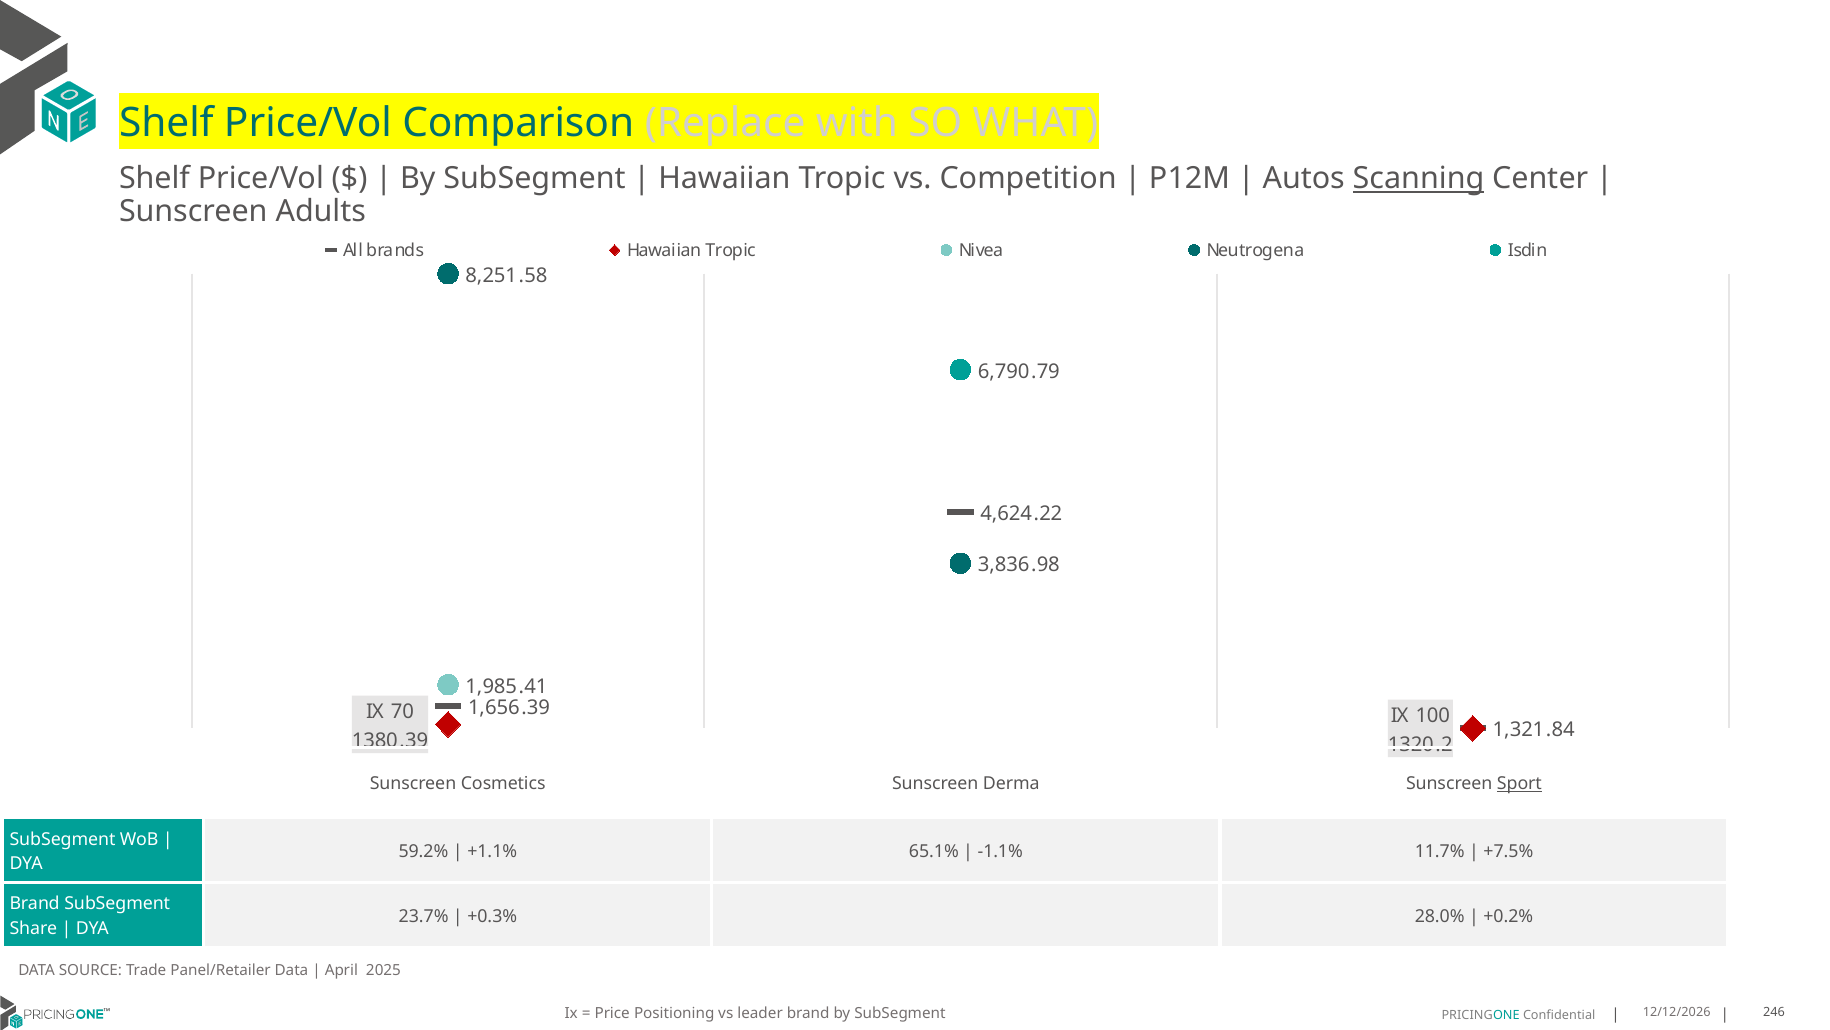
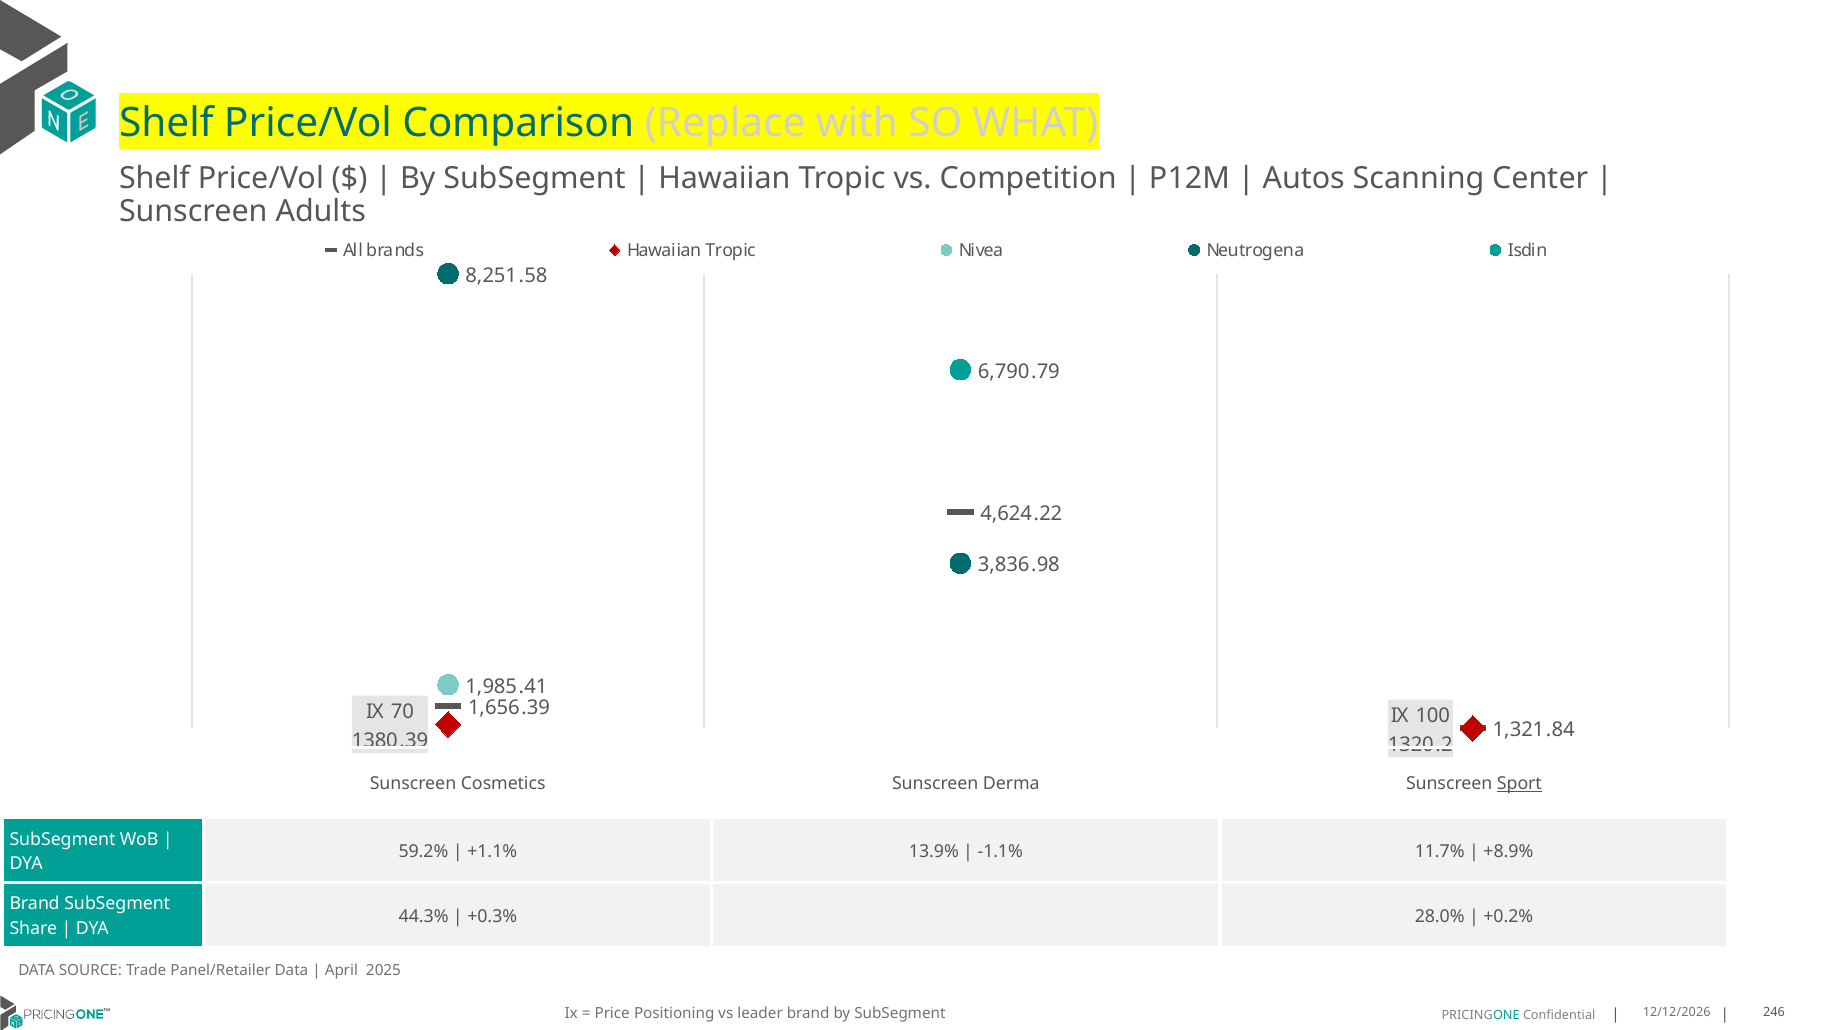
Scanning underline: present -> none
65.1%: 65.1% -> 13.9%
+7.5%: +7.5% -> +8.9%
23.7%: 23.7% -> 44.3%
